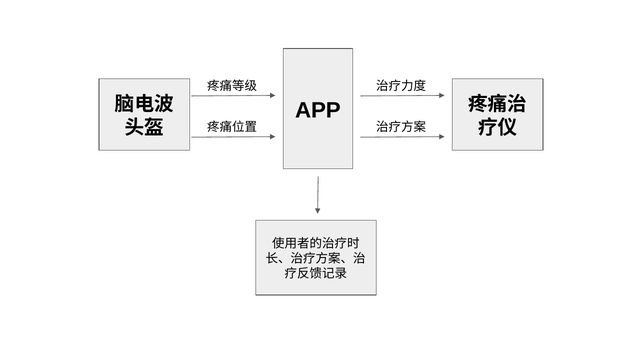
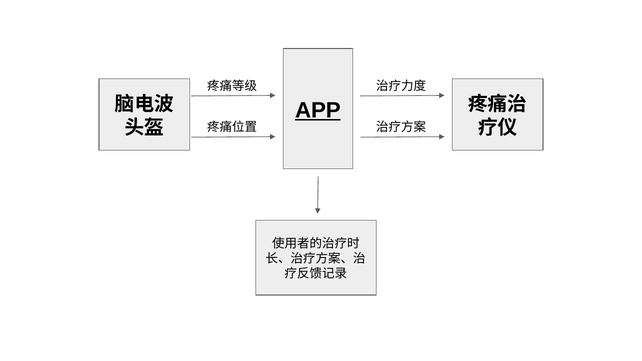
APP underline: none -> present
